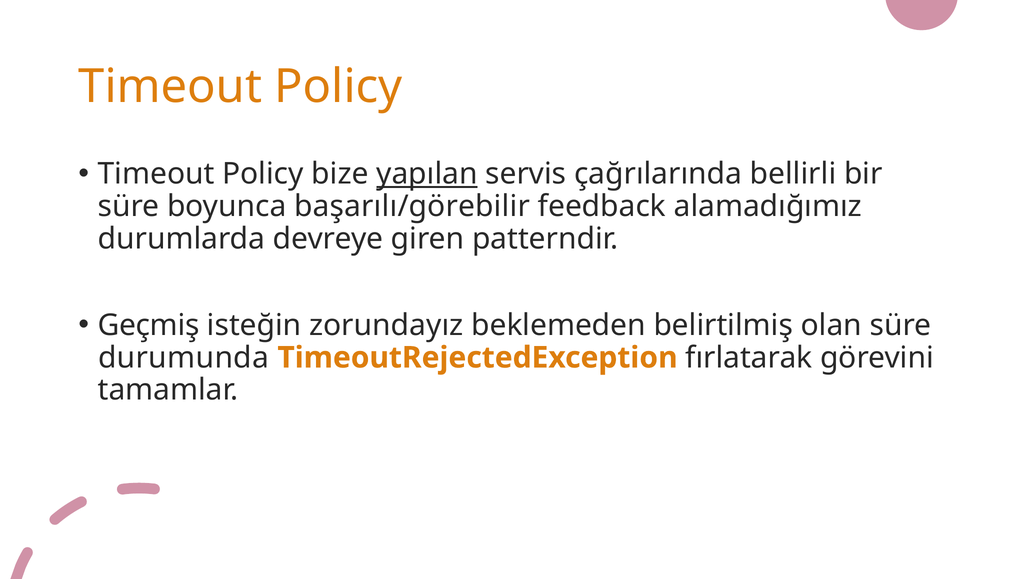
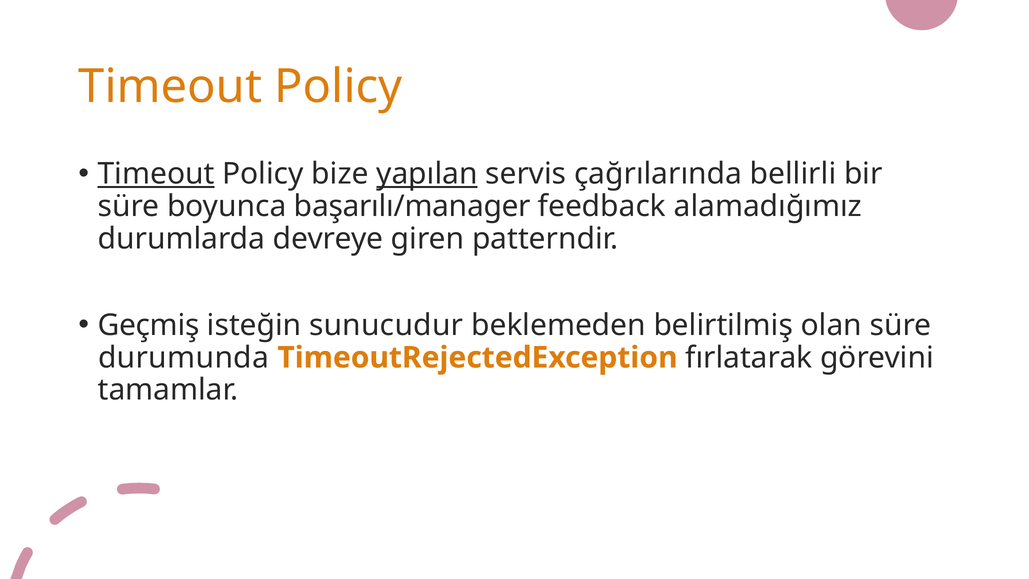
Timeout at (156, 174) underline: none -> present
başarılı/görebilir: başarılı/görebilir -> başarılı/manager
zorundayız: zorundayız -> sunucudur
